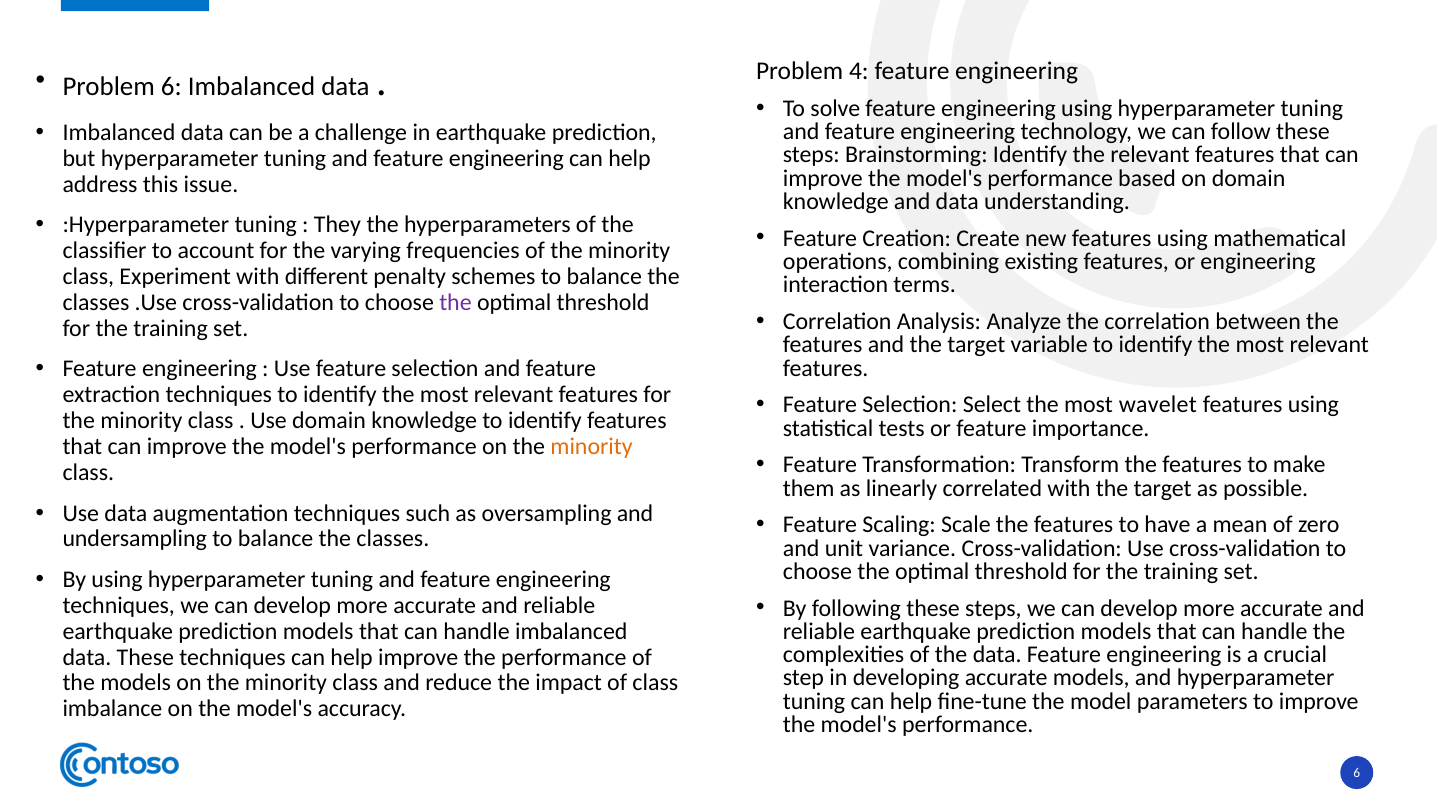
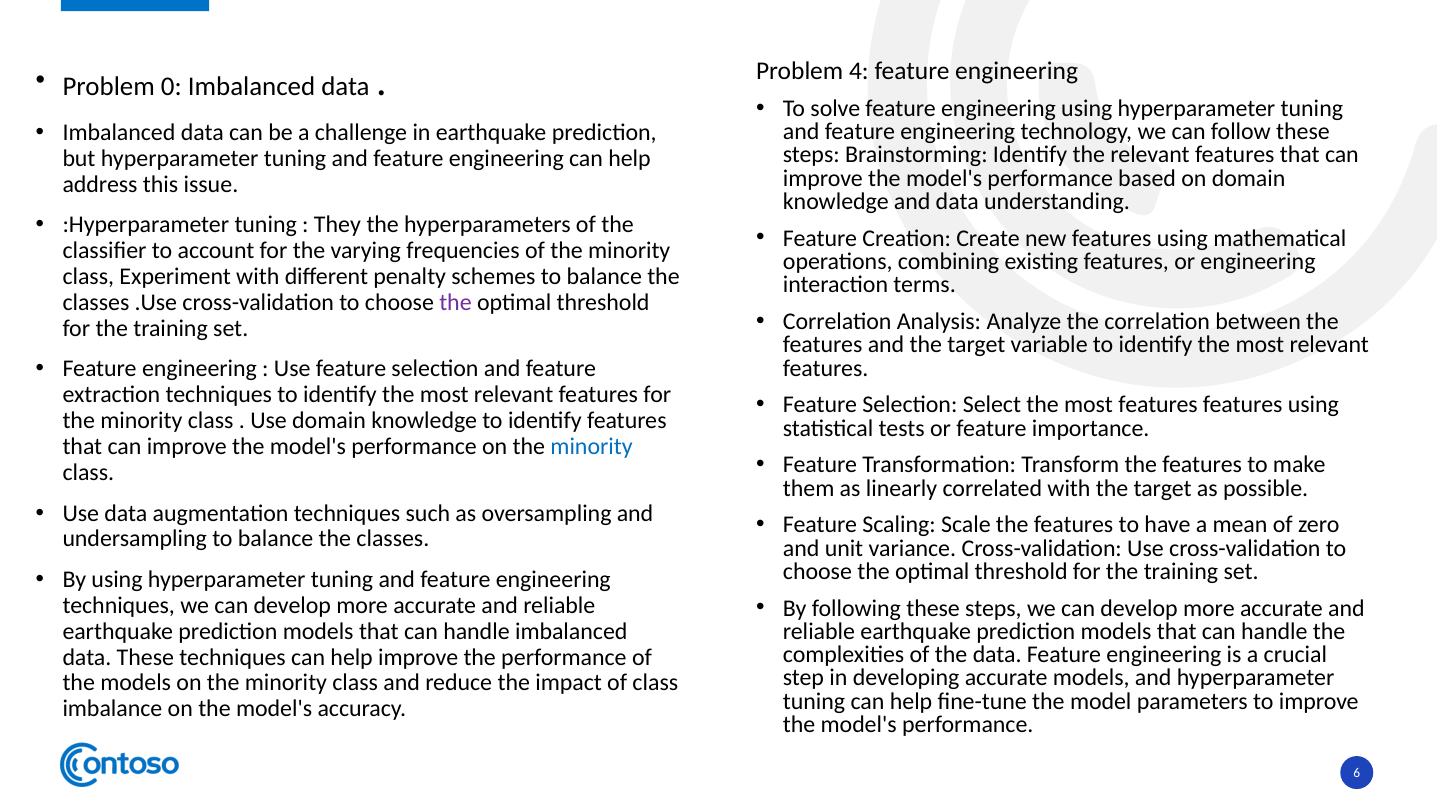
Problem 6: 6 -> 0
most wavelet: wavelet -> features
minority at (592, 446) colour: orange -> blue
